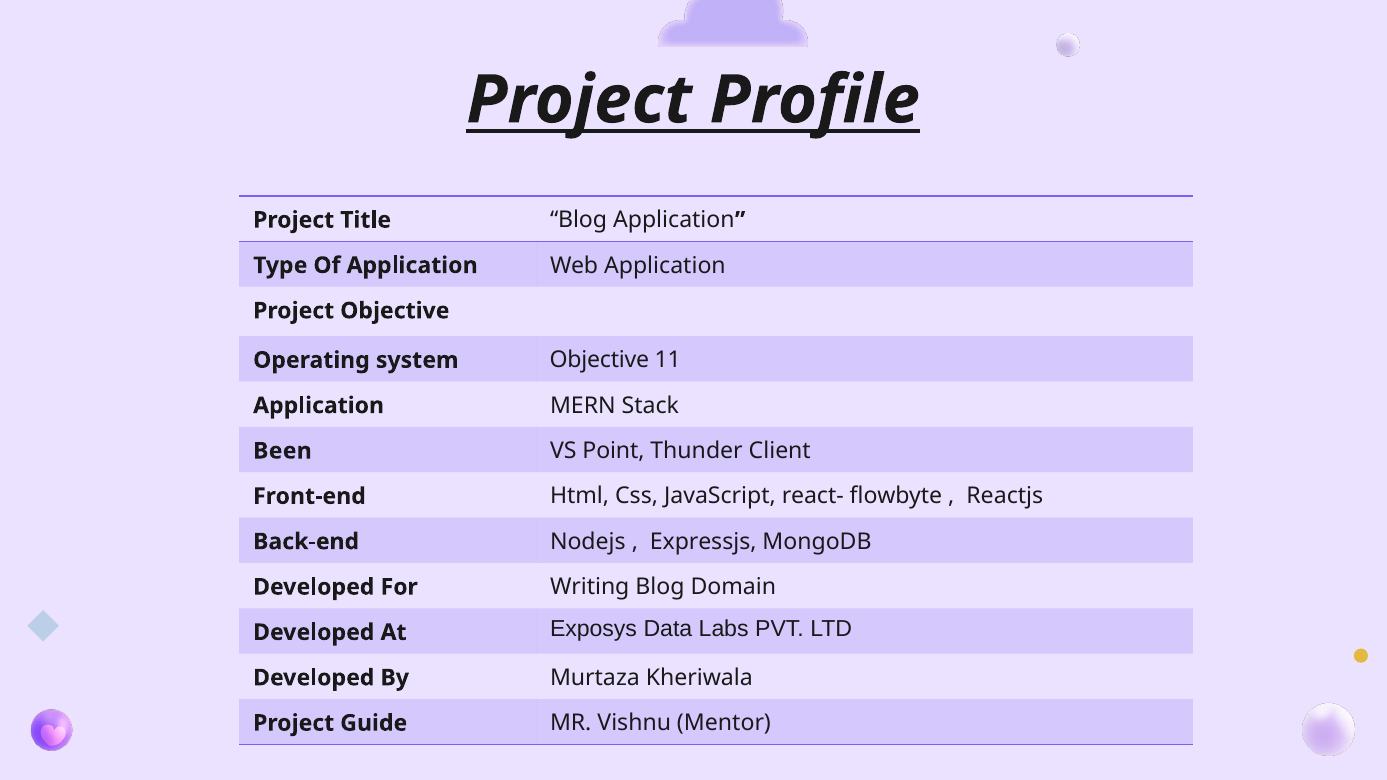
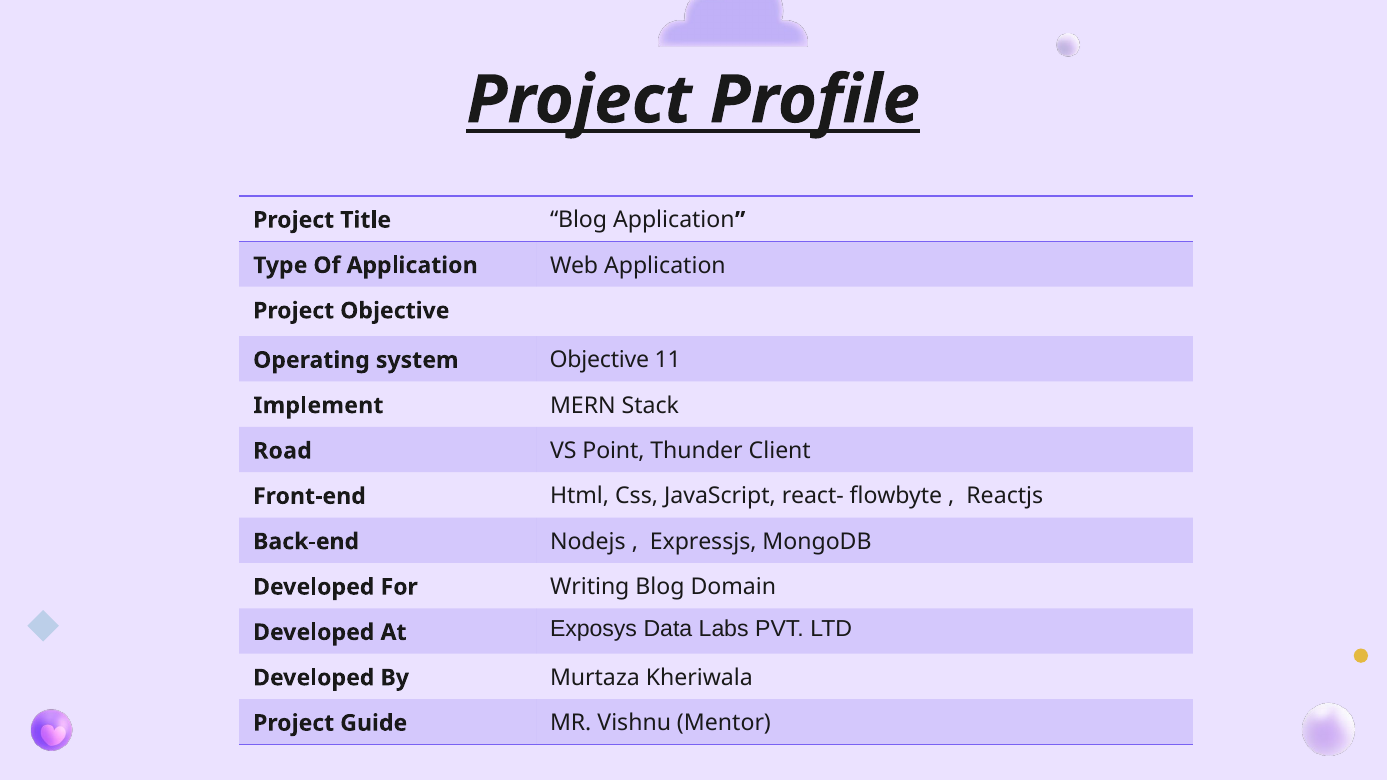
Application at (319, 406): Application -> Implement
Been: Been -> Road
